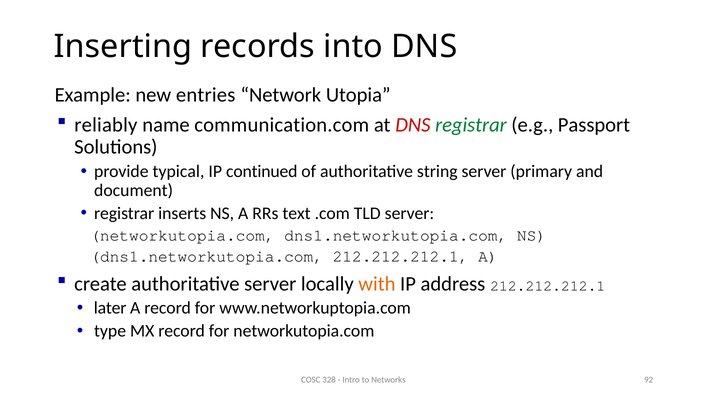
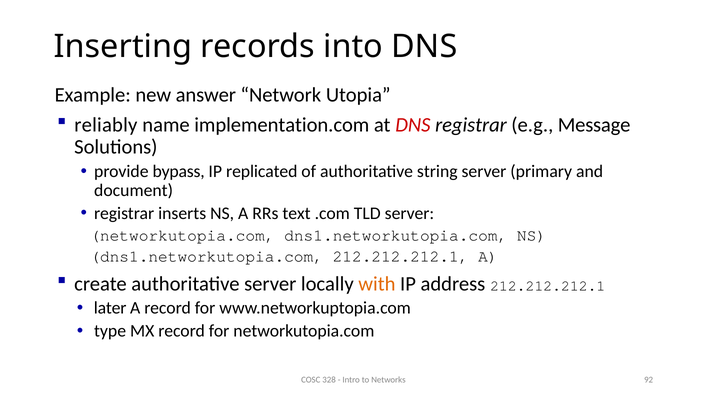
entries: entries -> answer
communication.com: communication.com -> implementation.com
registrar at (471, 125) colour: green -> black
Passport: Passport -> Message
typical: typical -> bypass
continued: continued -> replicated
